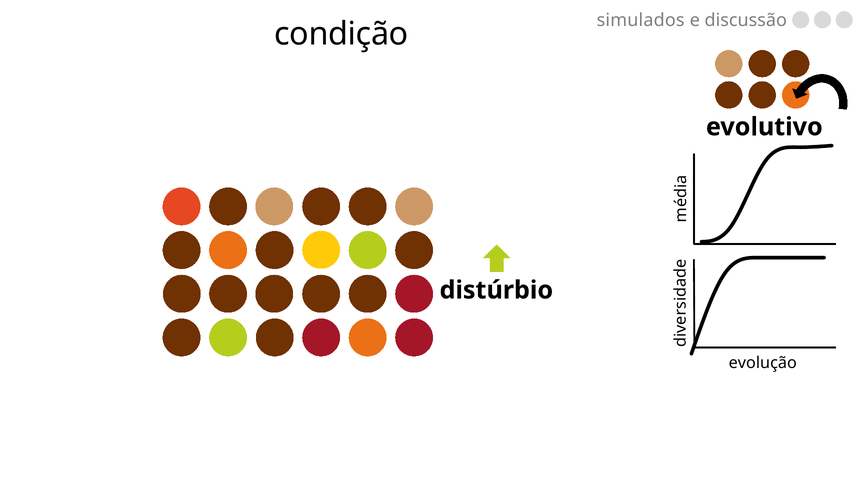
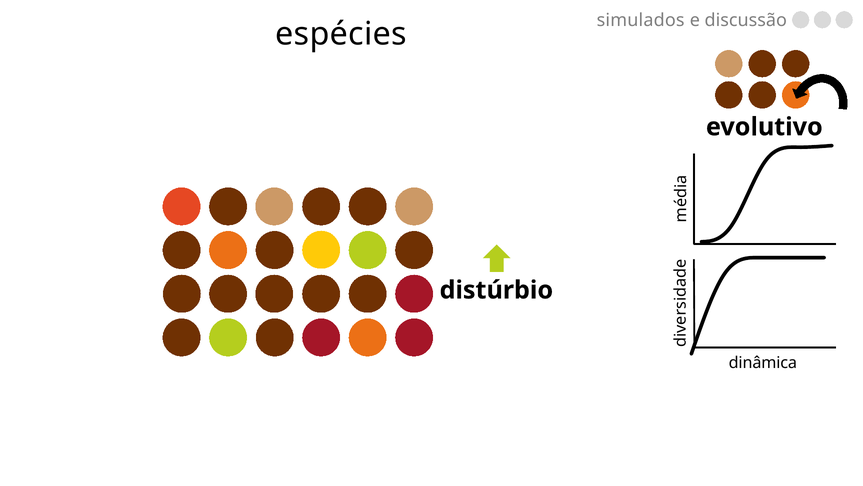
condição: condição -> espécies
evolução: evolução -> dinâmica
